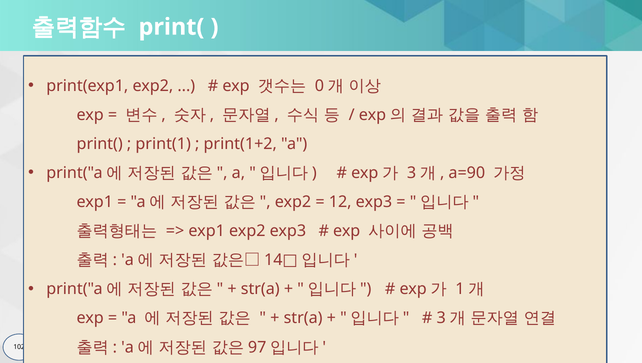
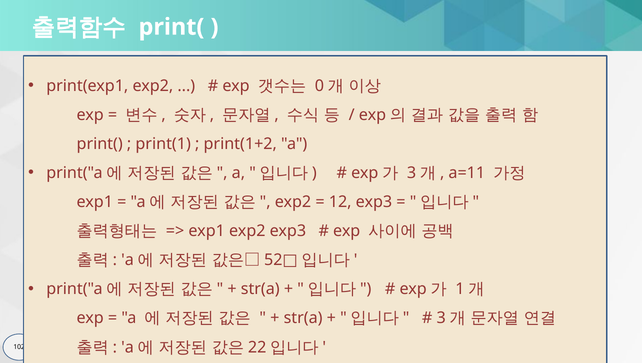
a=90: a=90 -> a=11
14: 14 -> 52
97: 97 -> 22
